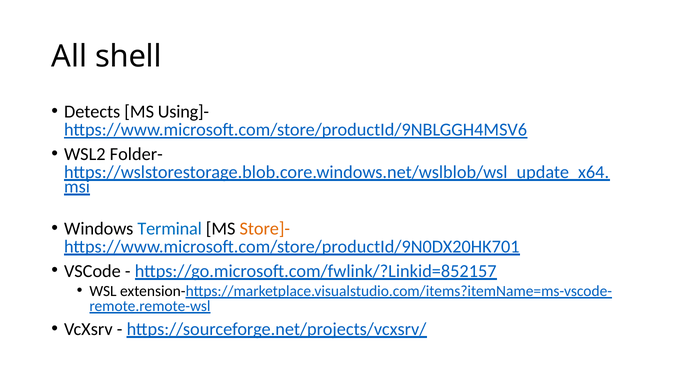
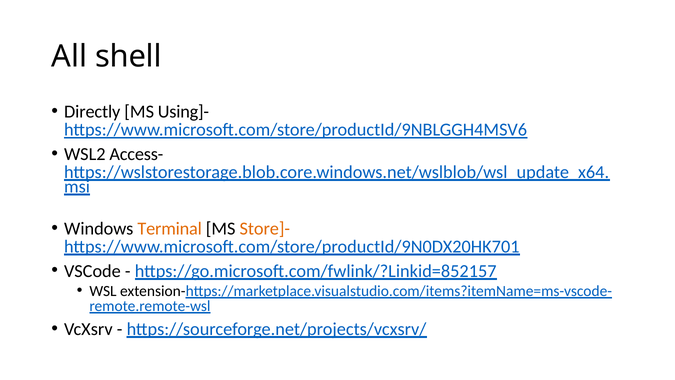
Detects: Detects -> Directly
Folder-: Folder- -> Access-
Terminal colour: blue -> orange
